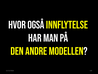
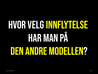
OGSÅ: OGSÅ -> VELG
